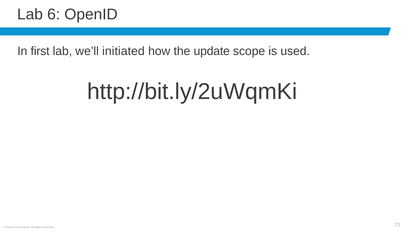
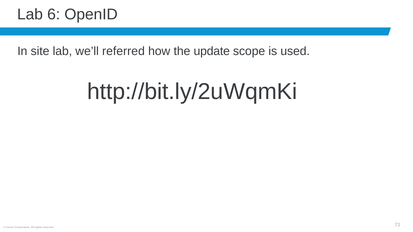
first: first -> site
initiated: initiated -> referred
